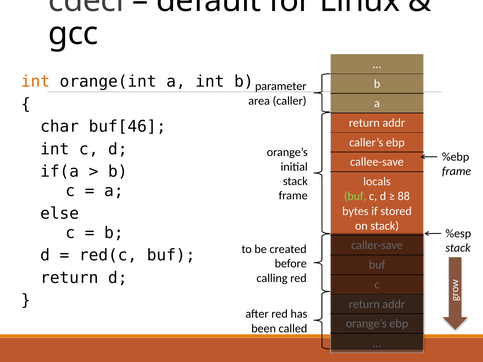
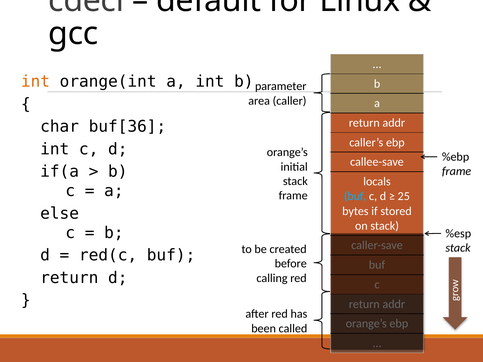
buf[46: buf[46 -> buf[36
buf at (355, 196) colour: light green -> light blue
88: 88 -> 25
